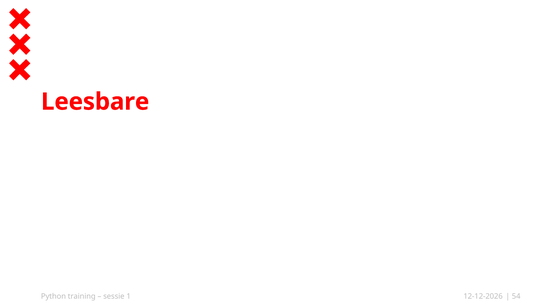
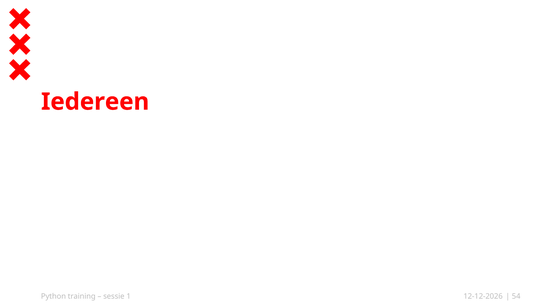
Leesbare: Leesbare -> Iedereen
